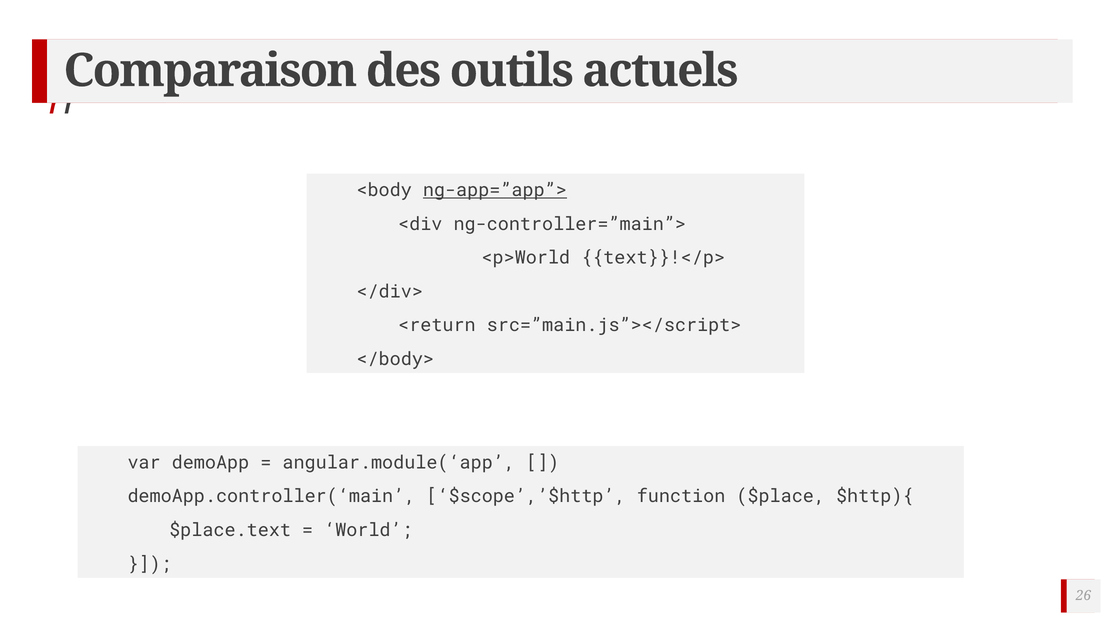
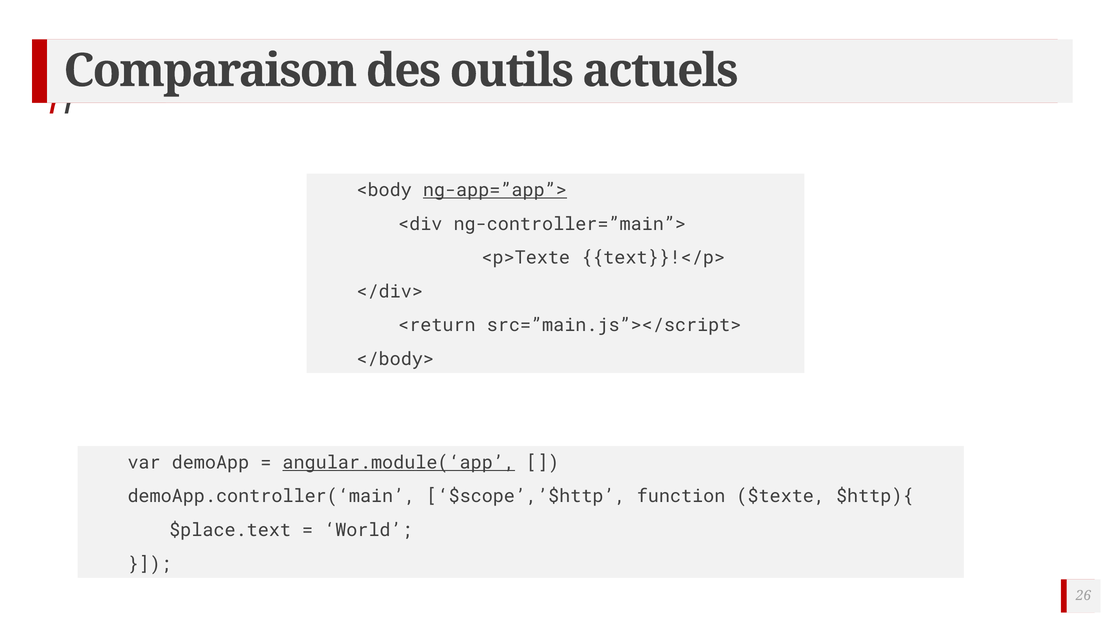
<p>World: <p>World -> <p>Texte
angular.module(‘app underline: none -> present
$place: $place -> $texte
